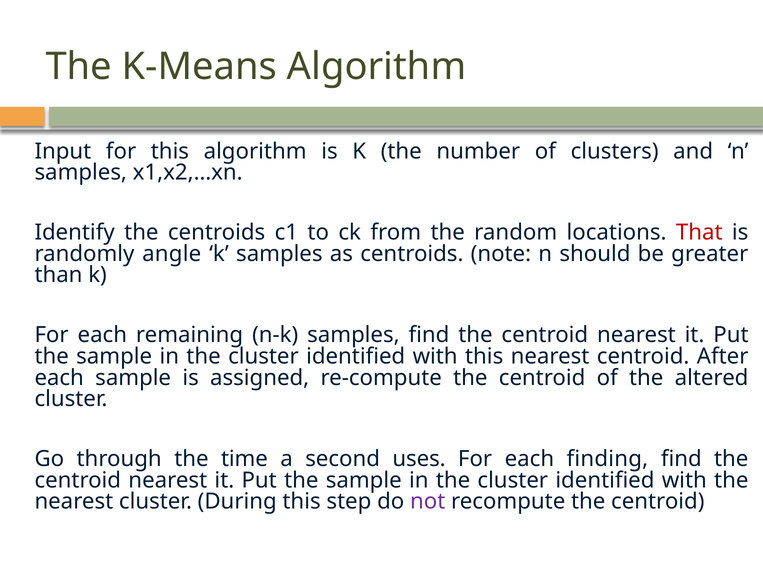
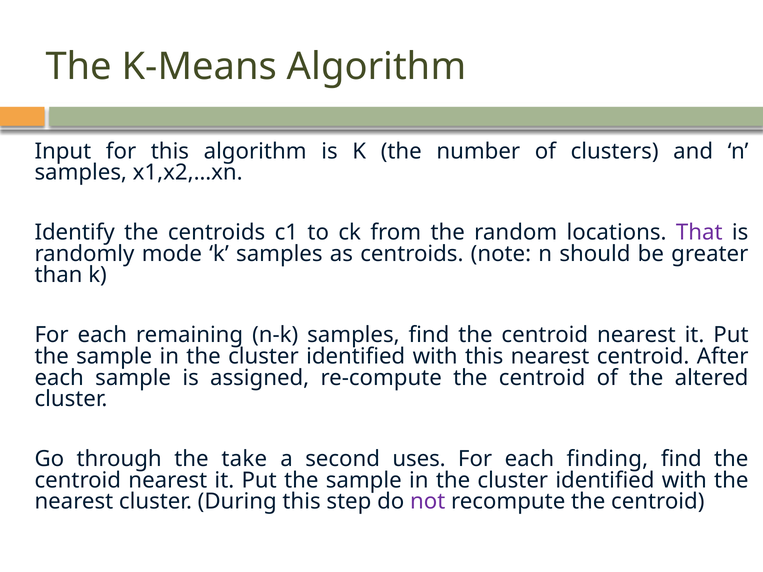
That colour: red -> purple
angle: angle -> mode
time: time -> take
